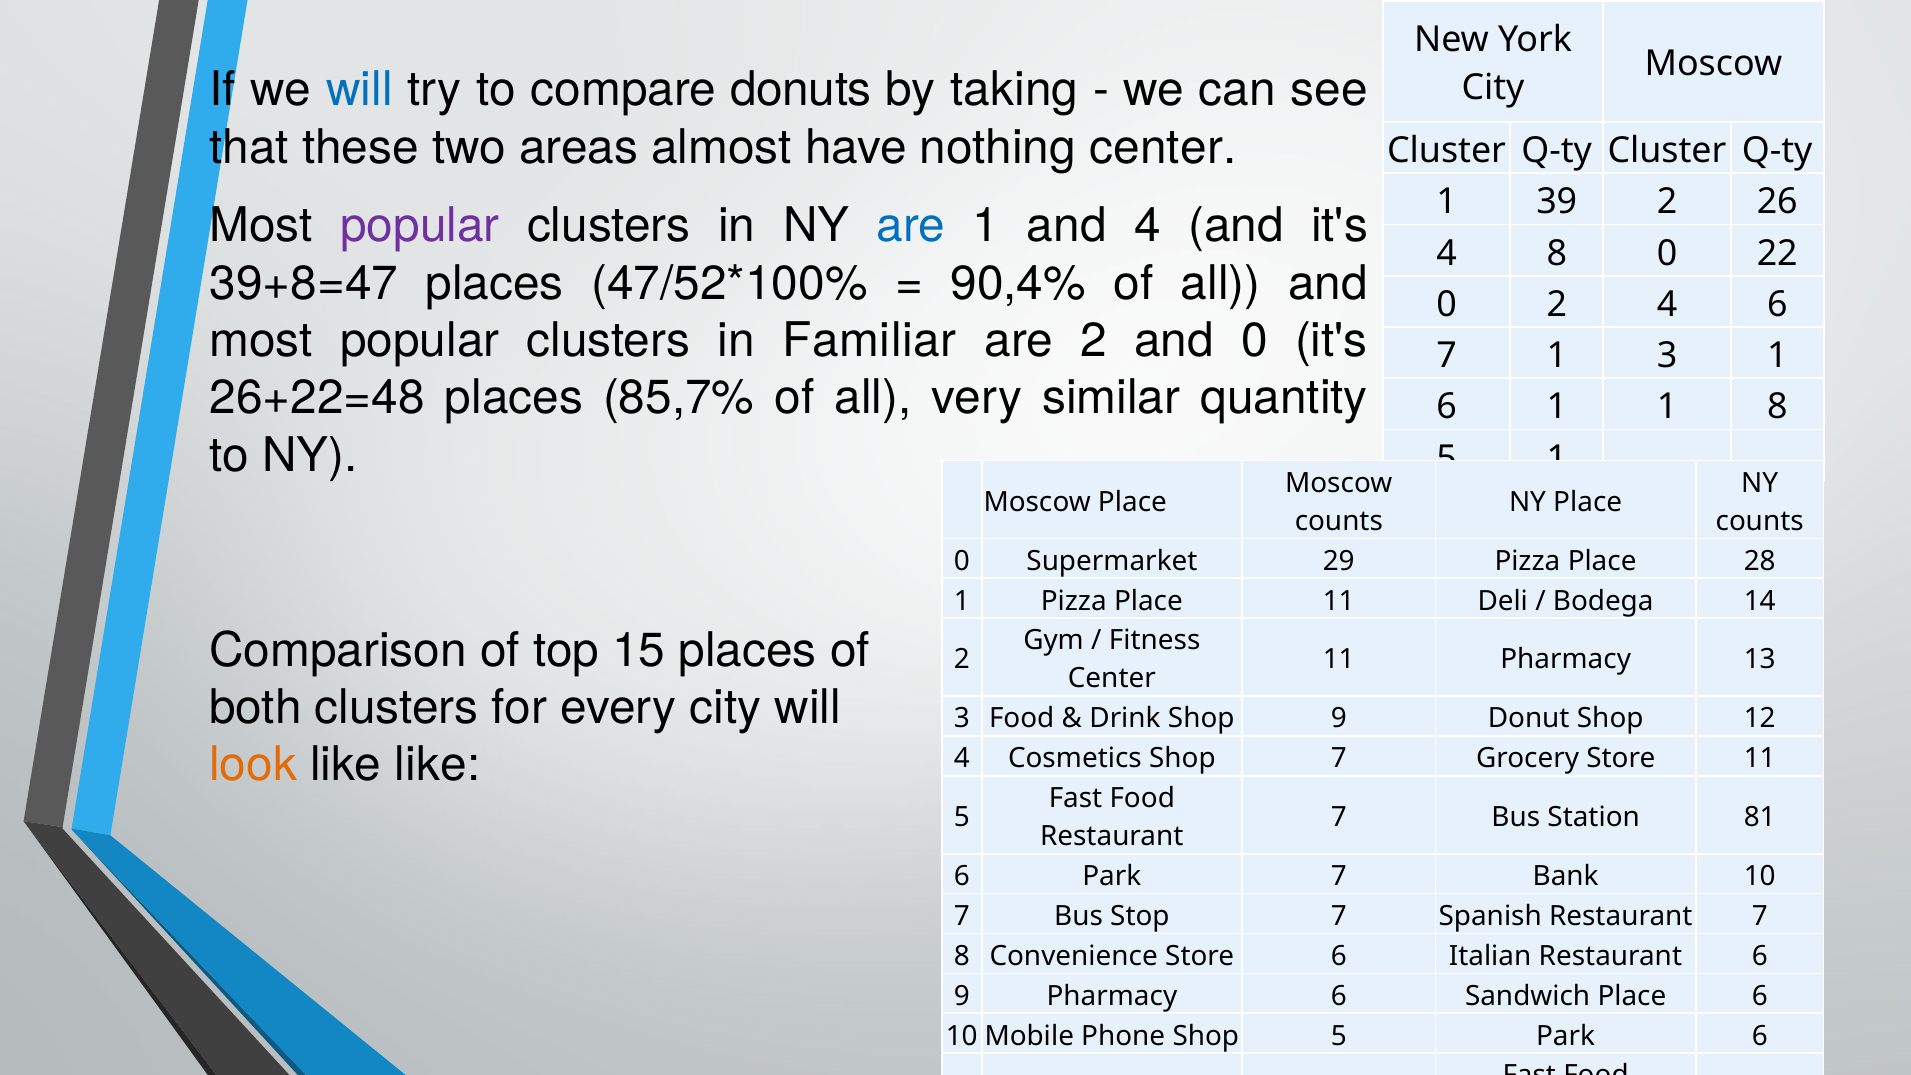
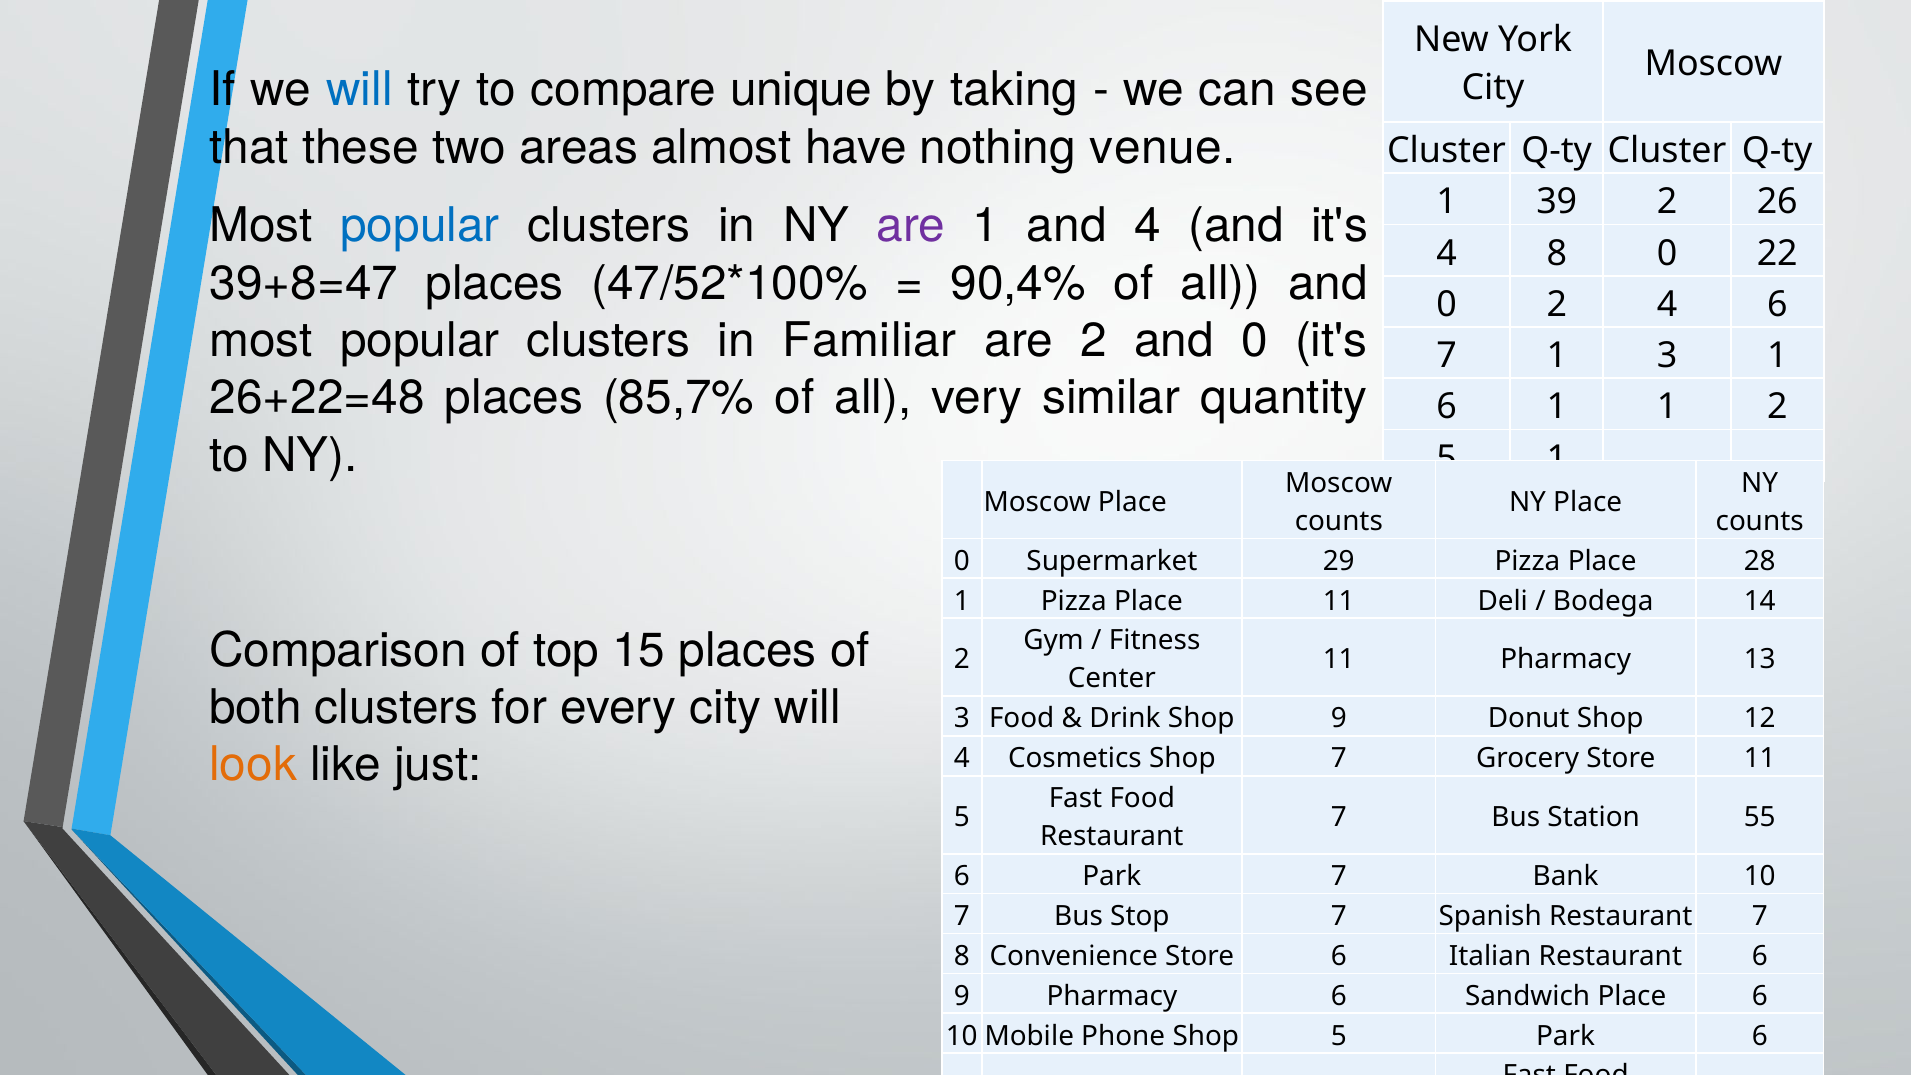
donuts: donuts -> unique
nothing center: center -> venue
popular at (420, 226) colour: purple -> blue
are at (911, 226) colour: blue -> purple
1 8: 8 -> 2
like like: like -> just
81: 81 -> 55
